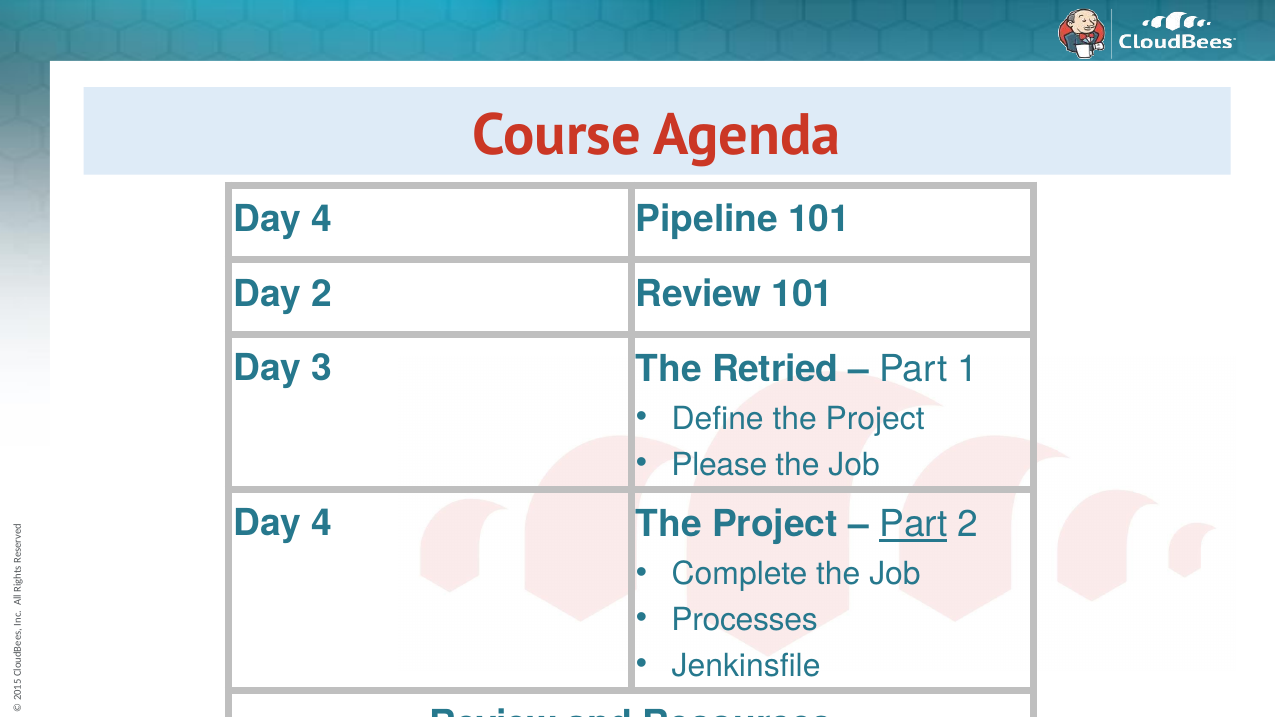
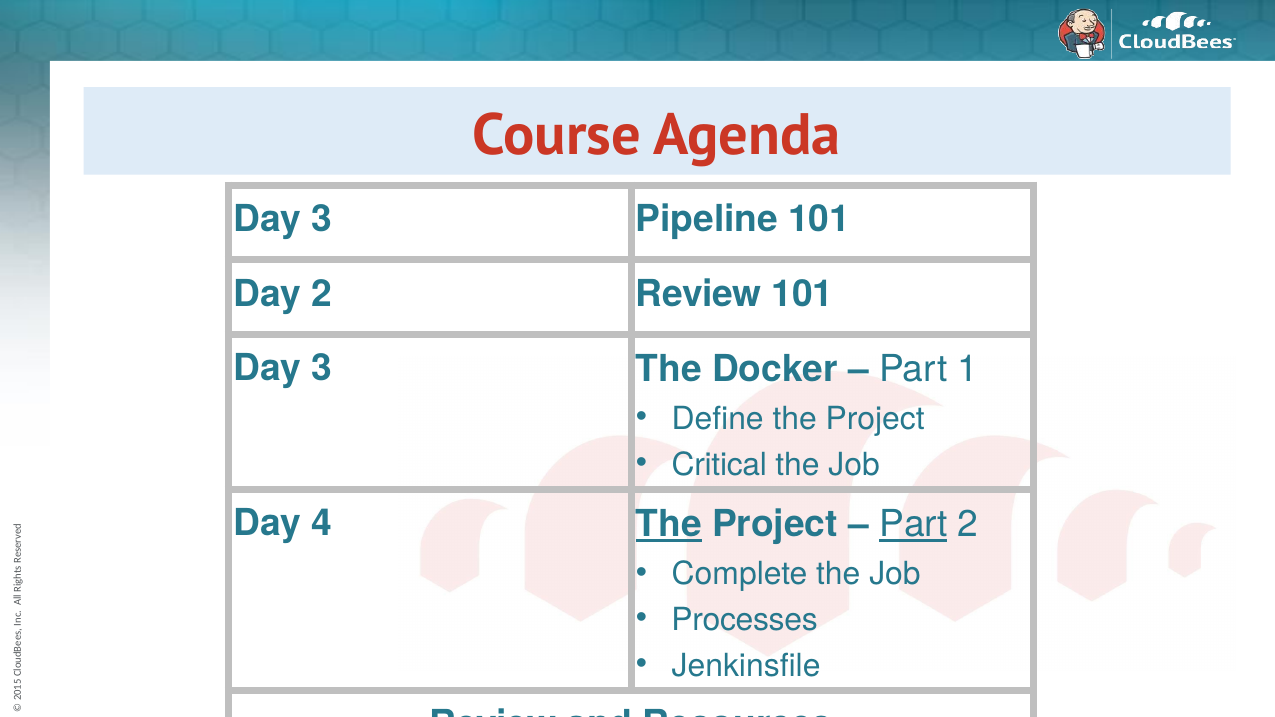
4 at (321, 219): 4 -> 3
Retried: Retried -> Docker
Please: Please -> Critical
The at (669, 525) underline: none -> present
